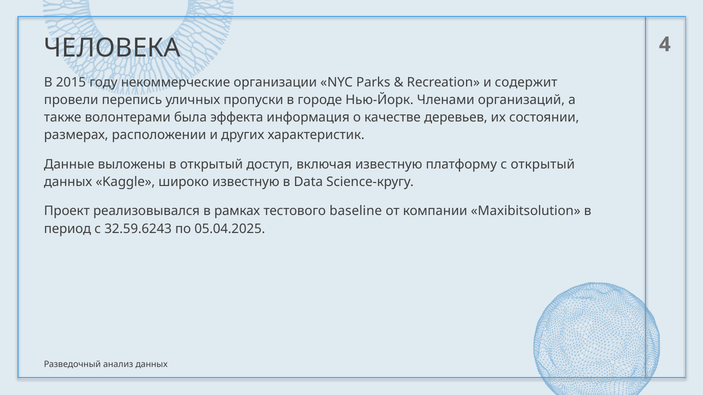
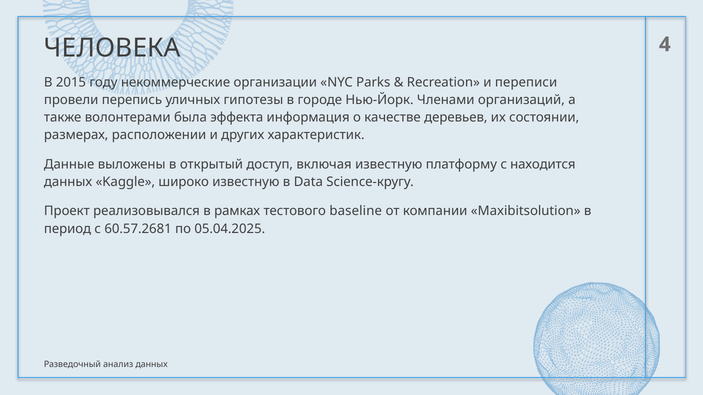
содержит: содержит -> переписи
пропуски: пропуски -> гипотезы
с открытый: открытый -> находится
32.59.6243: 32.59.6243 -> 60.57.2681
